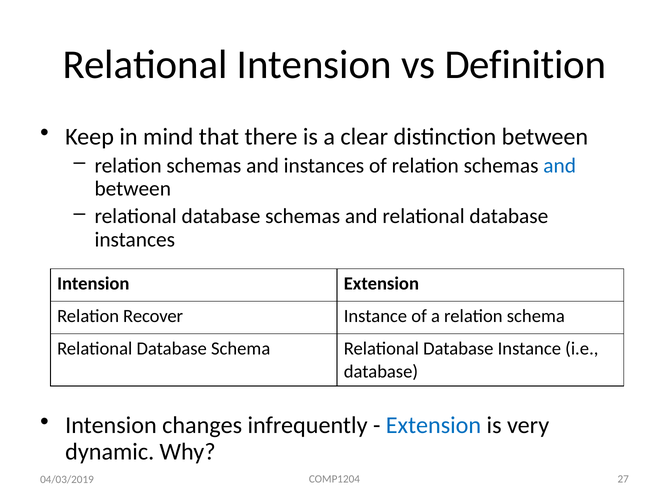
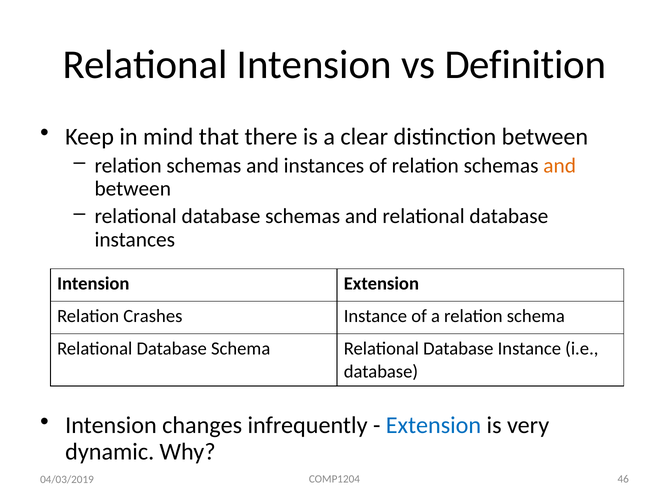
and at (560, 165) colour: blue -> orange
Recover: Recover -> Crashes
27: 27 -> 46
